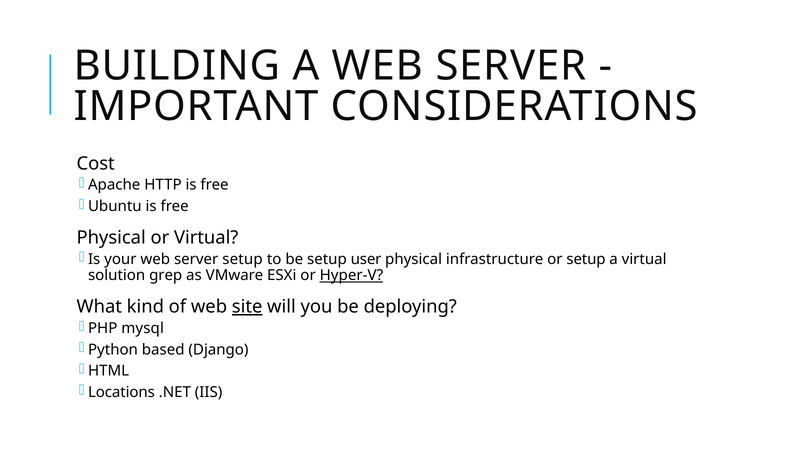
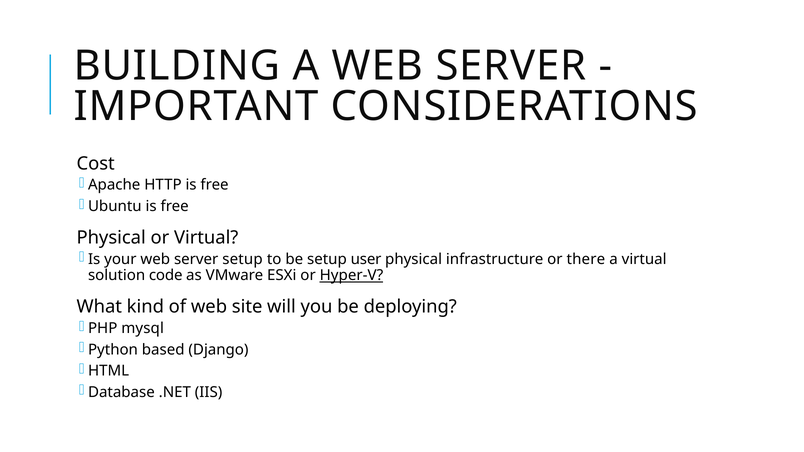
or setup: setup -> there
grep: grep -> code
site underline: present -> none
Locations: Locations -> Database
